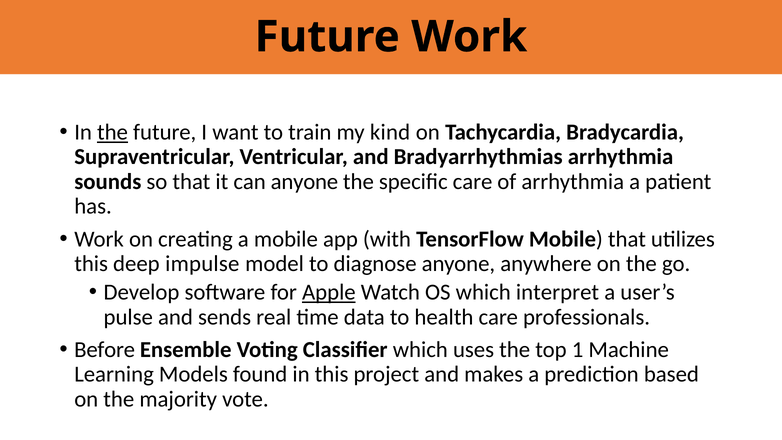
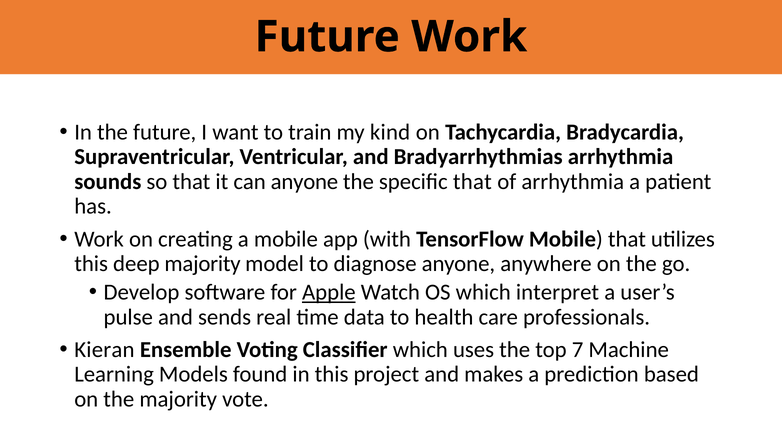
the at (112, 132) underline: present -> none
specific care: care -> that
deep impulse: impulse -> majority
Before: Before -> Kieran
1: 1 -> 7
